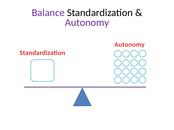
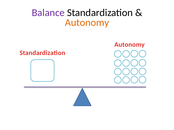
Autonomy at (87, 23) colour: purple -> orange
